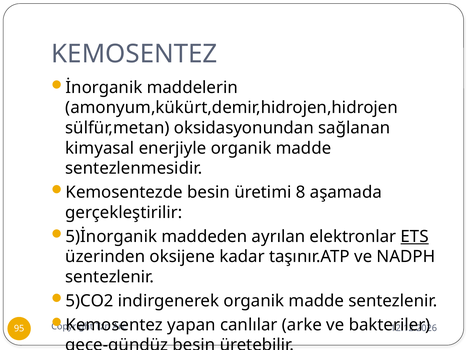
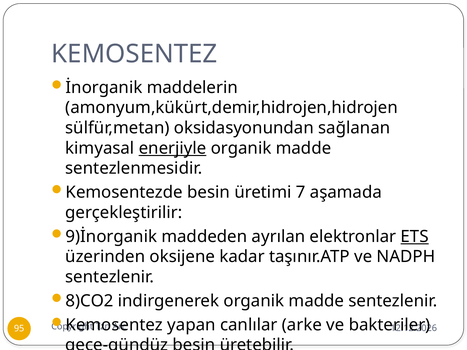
enerjiyle underline: none -> present
8: 8 -> 7
5)İnorganik: 5)İnorganik -> 9)İnorganik
5)CO2: 5)CO2 -> 8)CO2
